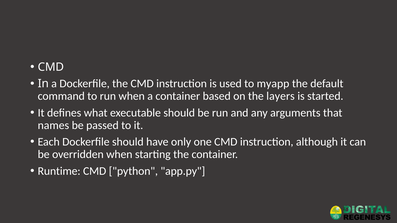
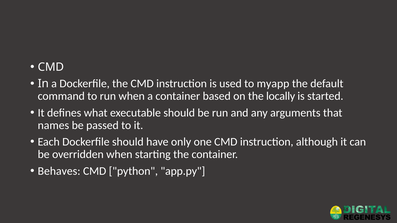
layers: layers -> locally
Runtime: Runtime -> Behaves
